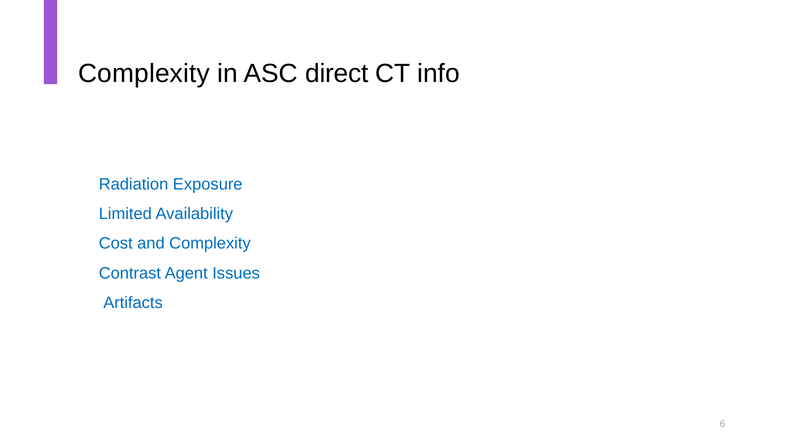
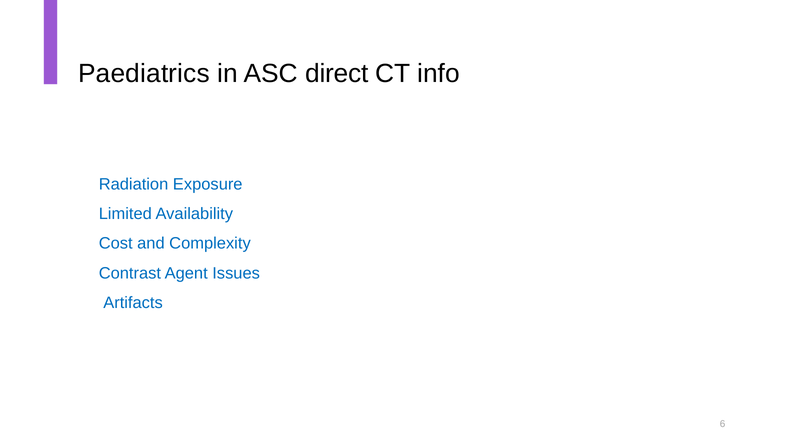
Complexity at (144, 74): Complexity -> Paediatrics
